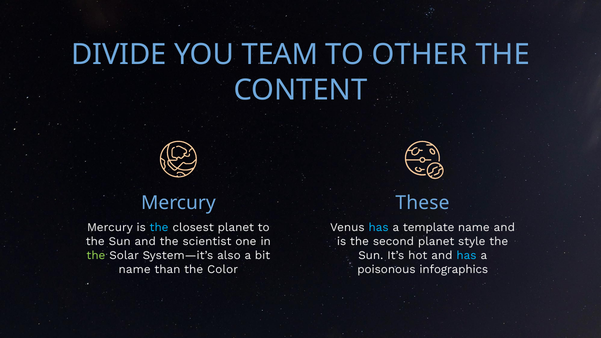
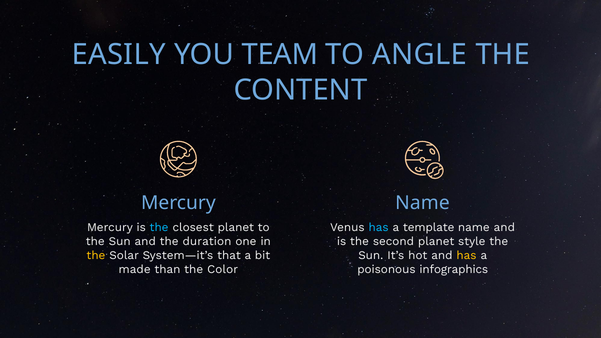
DIVIDE: DIVIDE -> EASILY
OTHER: OTHER -> ANGLE
These at (422, 203): These -> Name
scientist: scientist -> duration
the at (96, 255) colour: light green -> yellow
also: also -> that
has at (466, 255) colour: light blue -> yellow
name at (135, 269): name -> made
